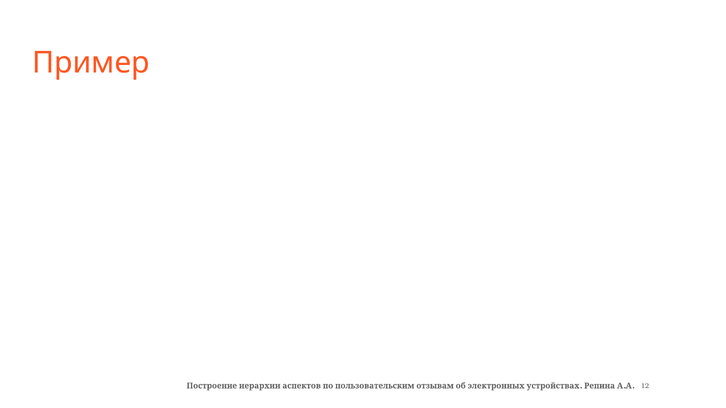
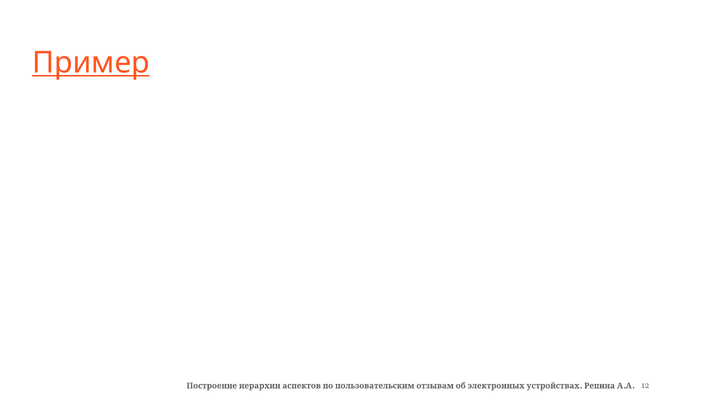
Пример underline: none -> present
